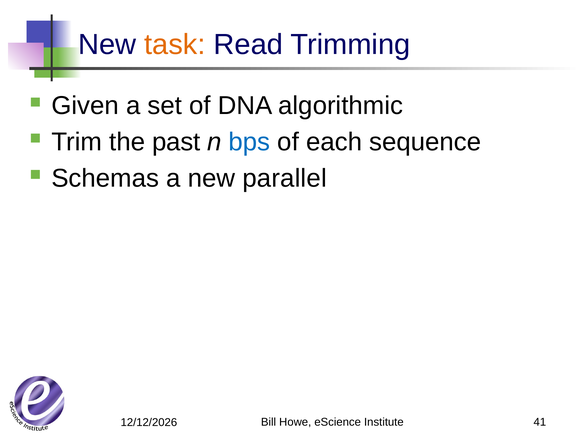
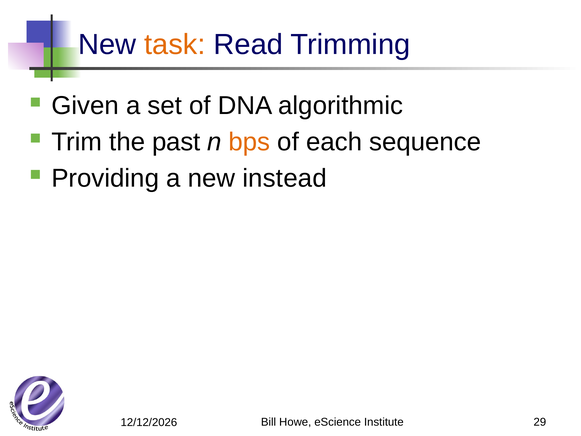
bps colour: blue -> orange
Schemas: Schemas -> Providing
parallel: parallel -> instead
41: 41 -> 29
